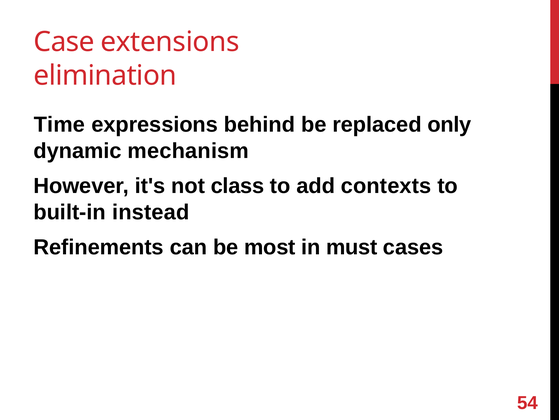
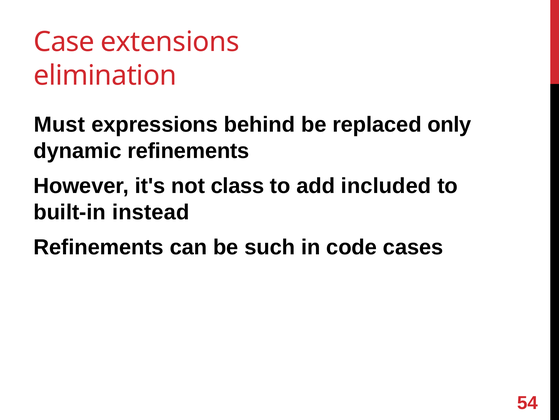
Time: Time -> Must
dynamic mechanism: mechanism -> refinements
contexts: contexts -> included
most: most -> such
must: must -> code
